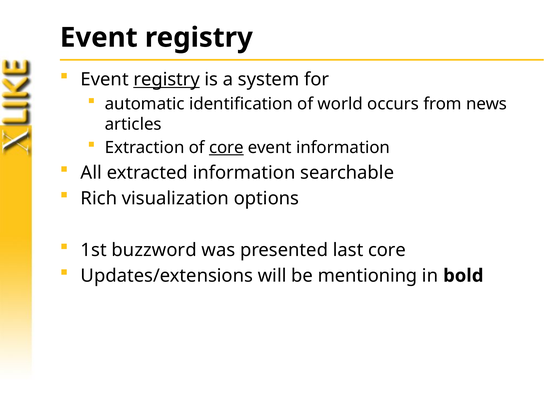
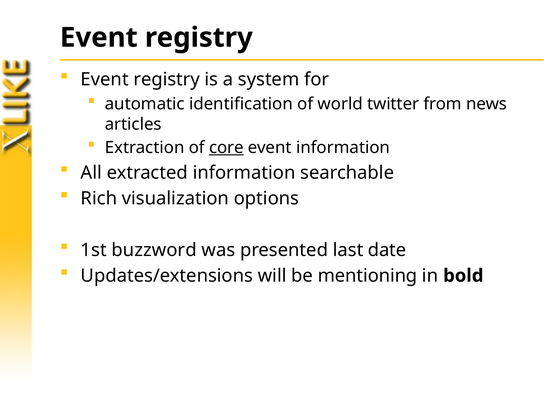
registry at (167, 80) underline: present -> none
occurs: occurs -> twitter
last core: core -> date
